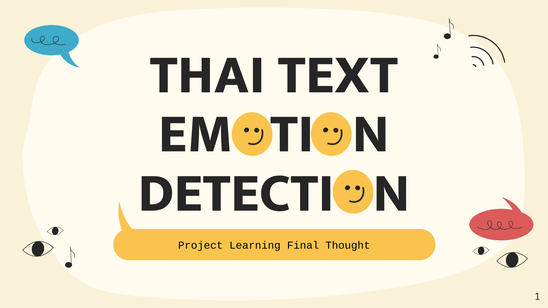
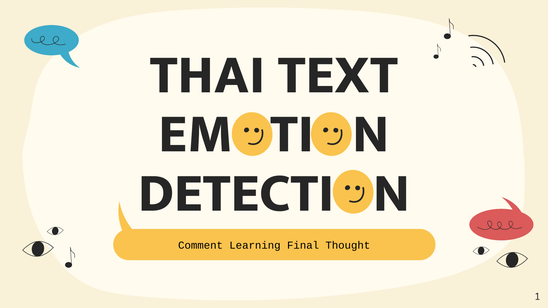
Project: Project -> Comment
